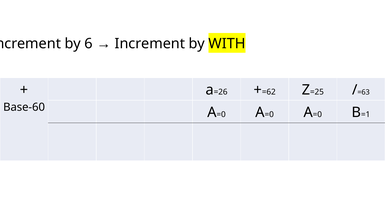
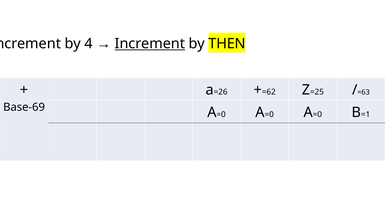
6: 6 -> 4
Increment at (150, 44) underline: none -> present
WITH: WITH -> THEN
Base-60: Base-60 -> Base-69
